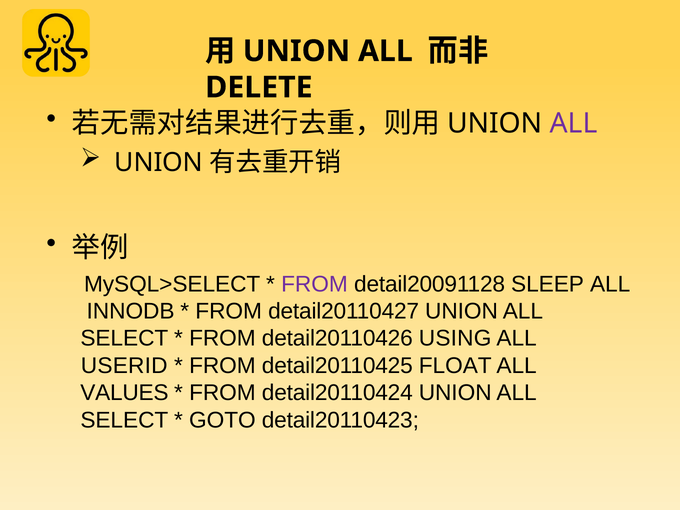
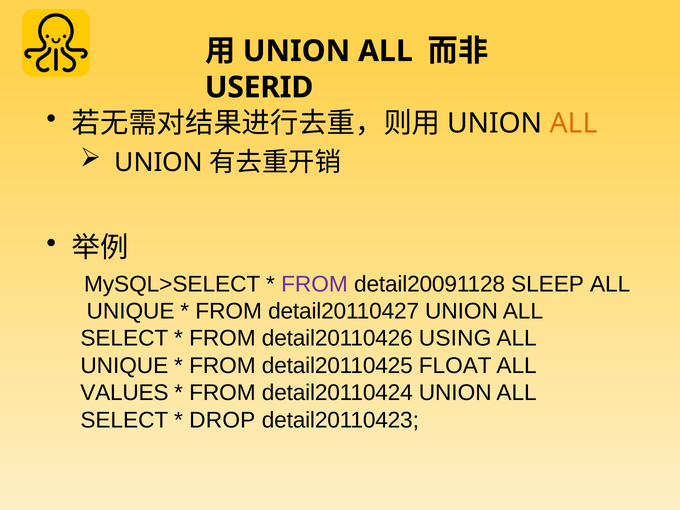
DELETE: DELETE -> USERID
ALL at (574, 123) colour: purple -> orange
INNODB at (131, 311): INNODB -> UNIQUE
USERID at (124, 366): USERID -> UNIQUE
GOTO: GOTO -> DROP
